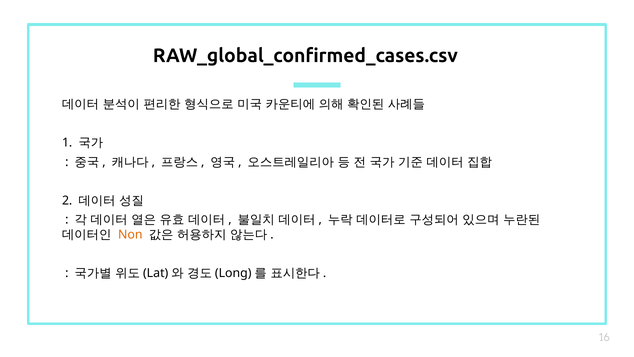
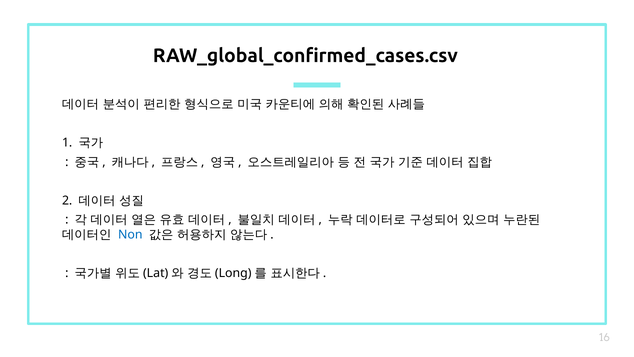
Non colour: orange -> blue
